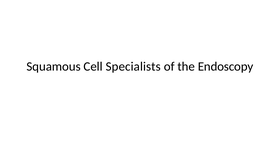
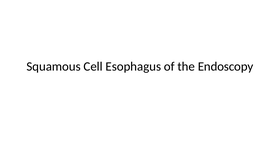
Specialists: Specialists -> Esophagus
